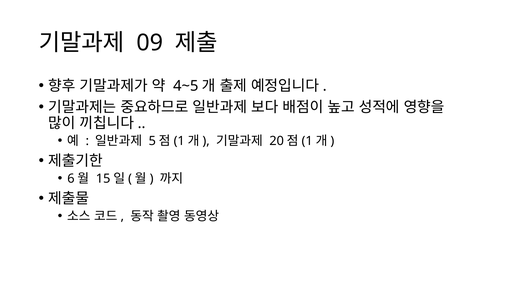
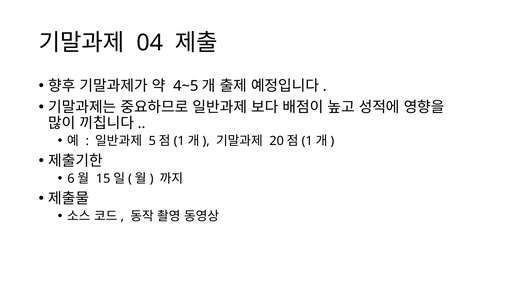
09: 09 -> 04
